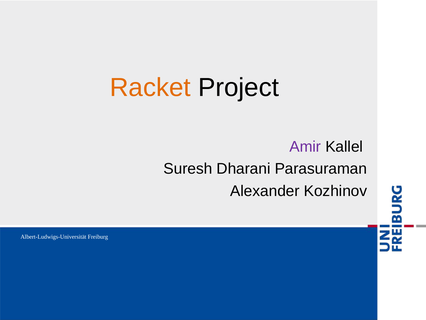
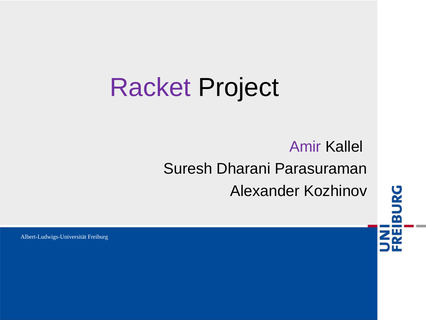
Racket colour: orange -> purple
